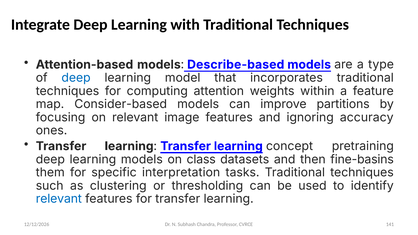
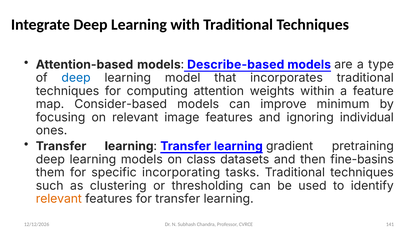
partitions: partitions -> minimum
accuracy: accuracy -> individual
concept: concept -> gradient
interpretation: interpretation -> incorporating
relevant at (59, 199) colour: blue -> orange
